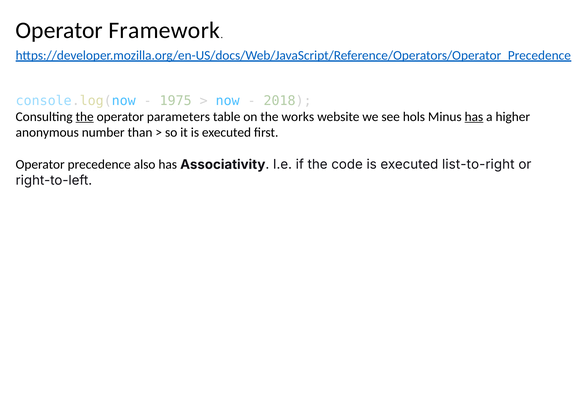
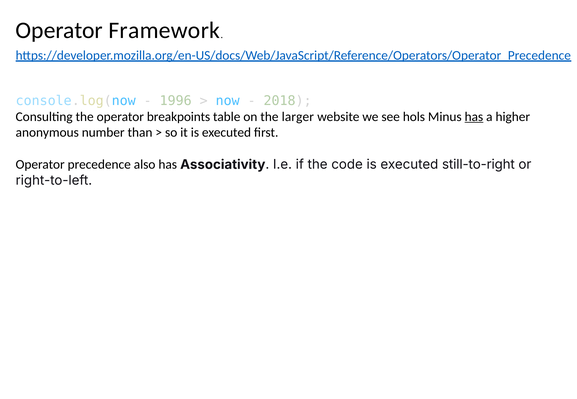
1975: 1975 -> 1996
the at (85, 117) underline: present -> none
parameters: parameters -> breakpoints
works: works -> larger
list-to-right: list-to-right -> still-to-right
